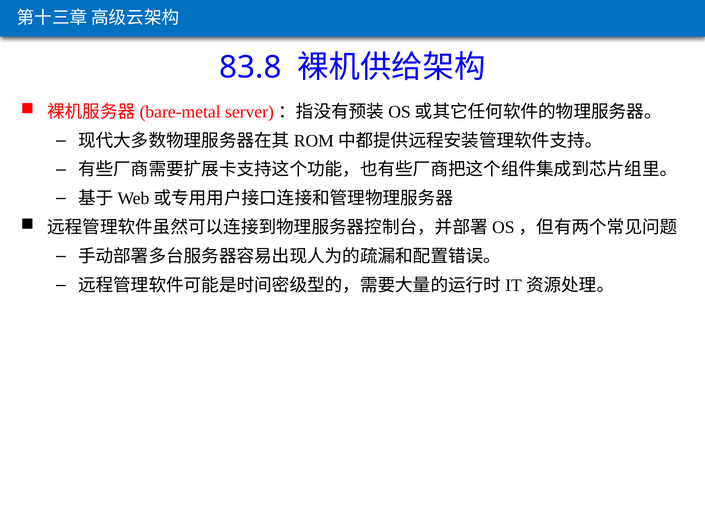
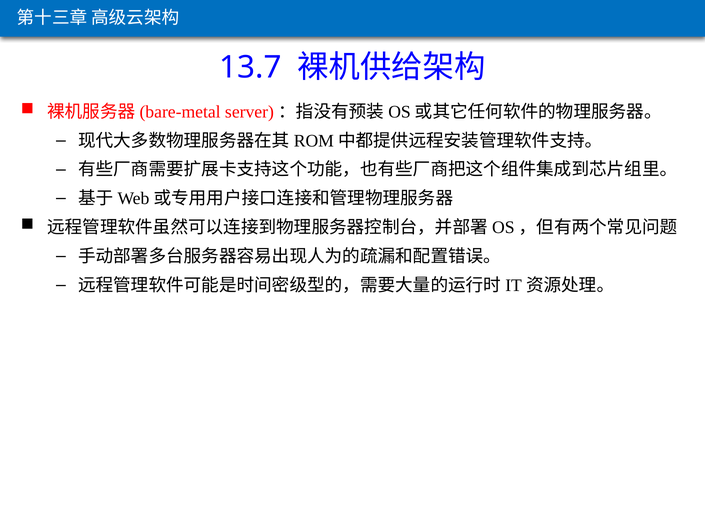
83.8: 83.8 -> 13.7
